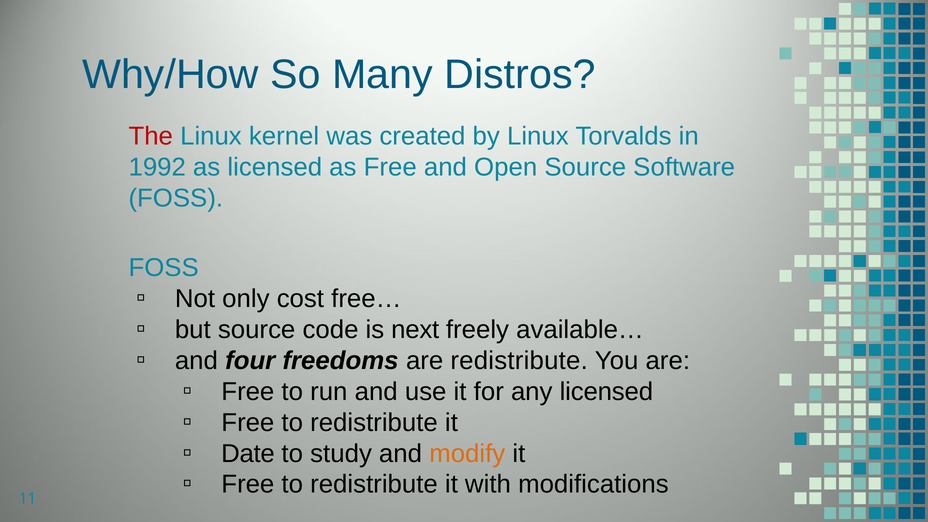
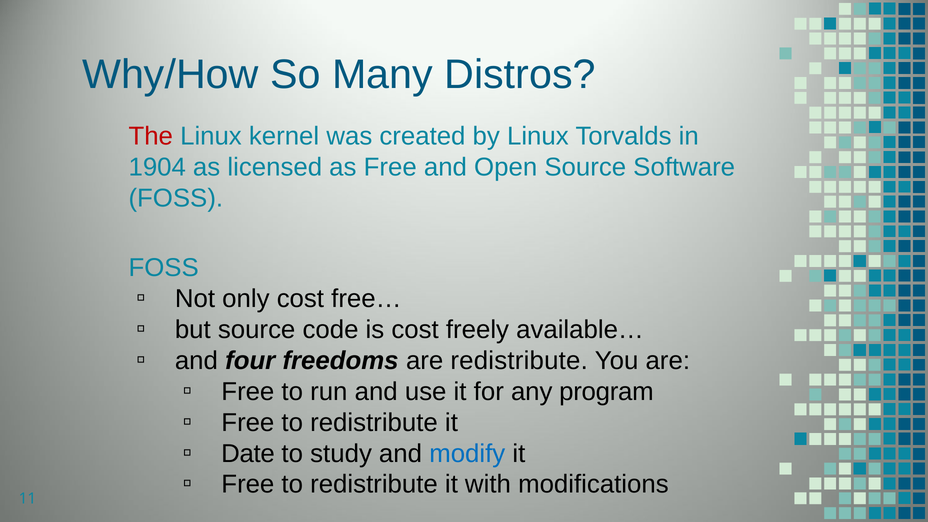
1992: 1992 -> 1904
is next: next -> cost
any licensed: licensed -> program
modify colour: orange -> blue
